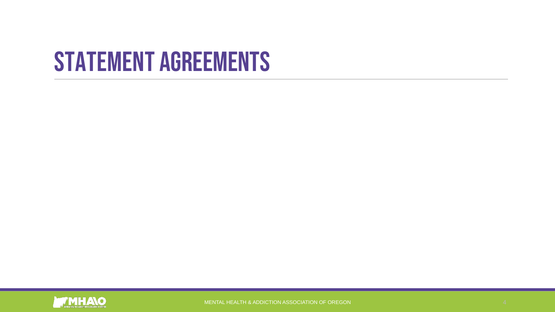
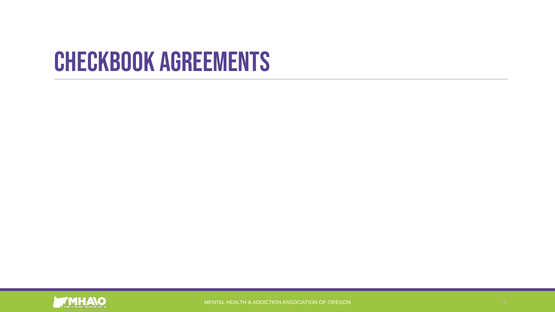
Statement: Statement -> Checkbook
